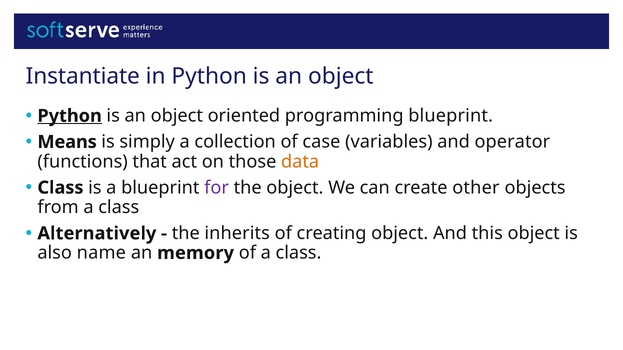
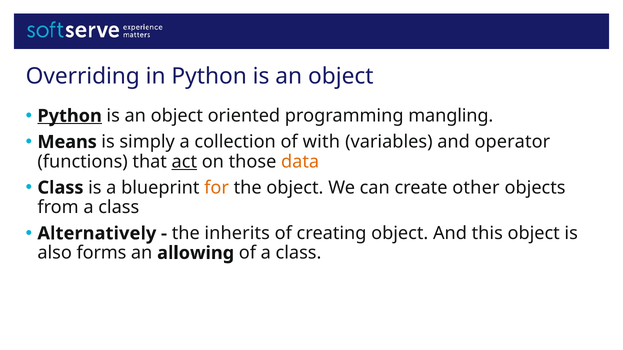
Instantiate: Instantiate -> Overriding
programming blueprint: blueprint -> mangling
case: case -> with
act underline: none -> present
for colour: purple -> orange
name: name -> forms
memory: memory -> allowing
